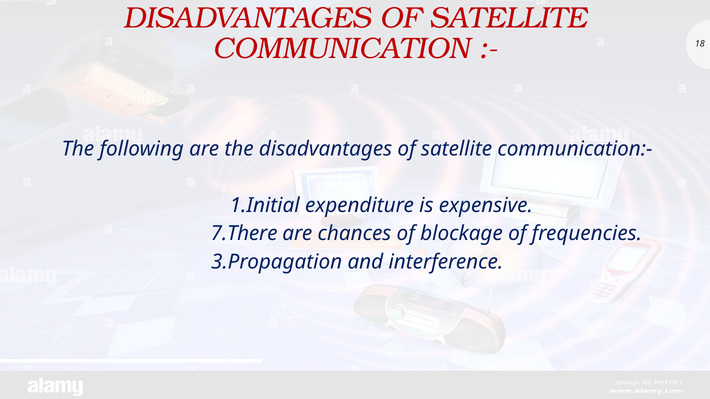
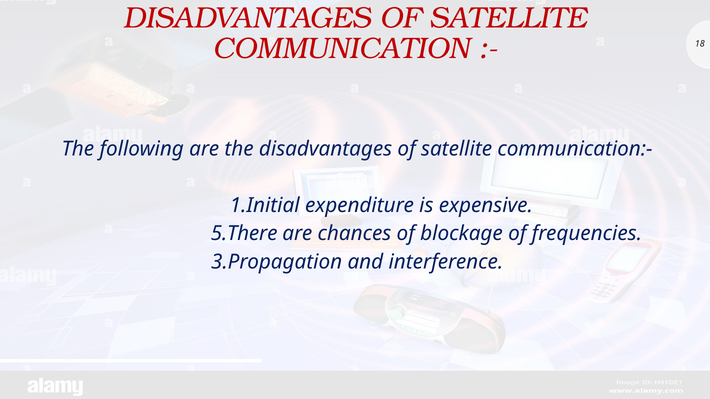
7.There: 7.There -> 5.There
